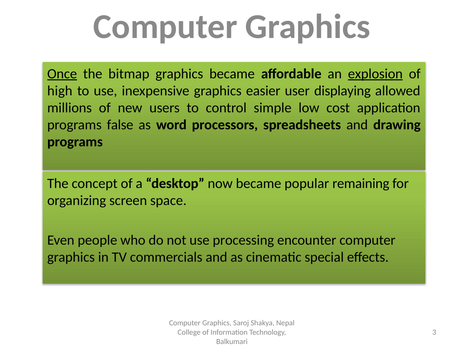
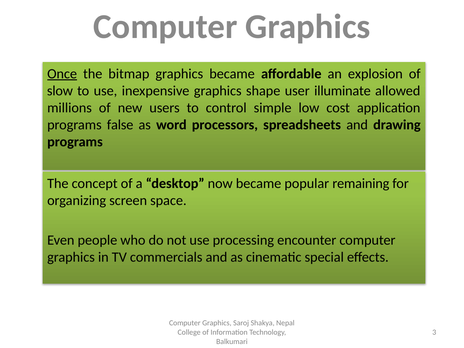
explosion underline: present -> none
high: high -> slow
easier: easier -> shape
displaying: displaying -> illuminate
